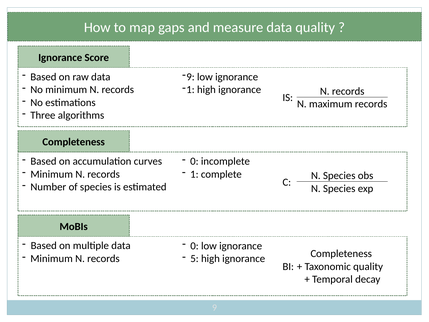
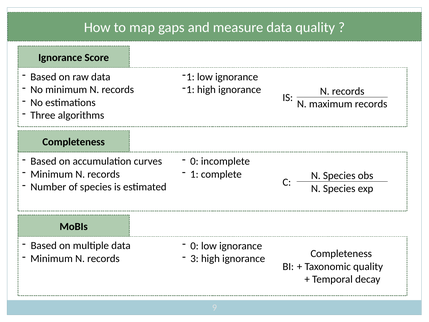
9 at (190, 77): 9 -> 1
5: 5 -> 3
